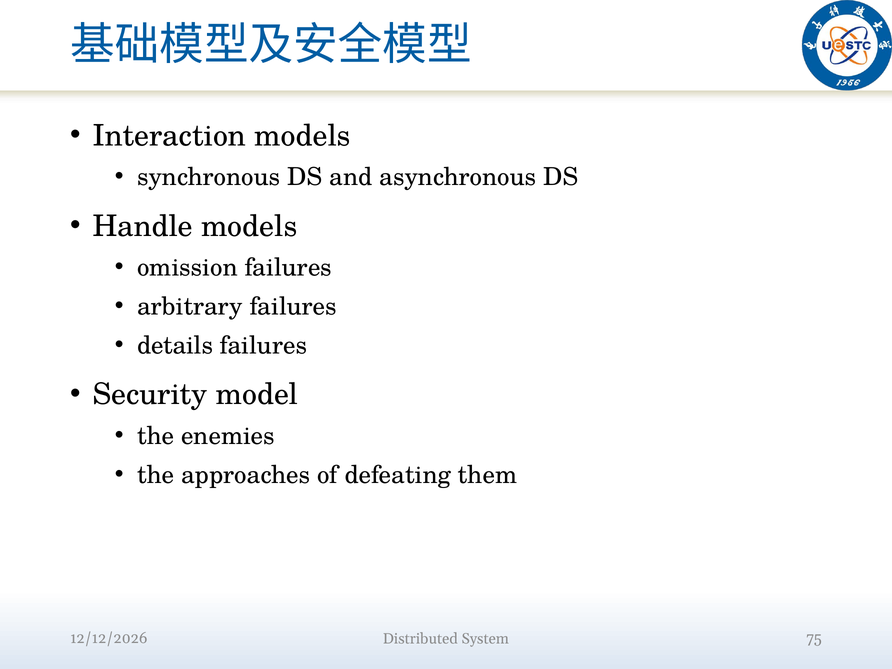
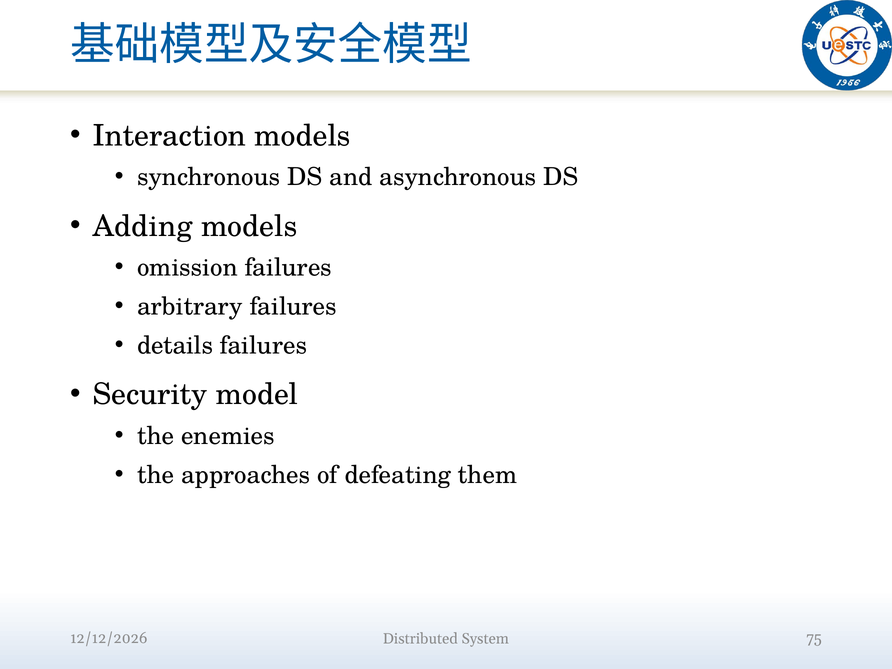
Handle: Handle -> Adding
